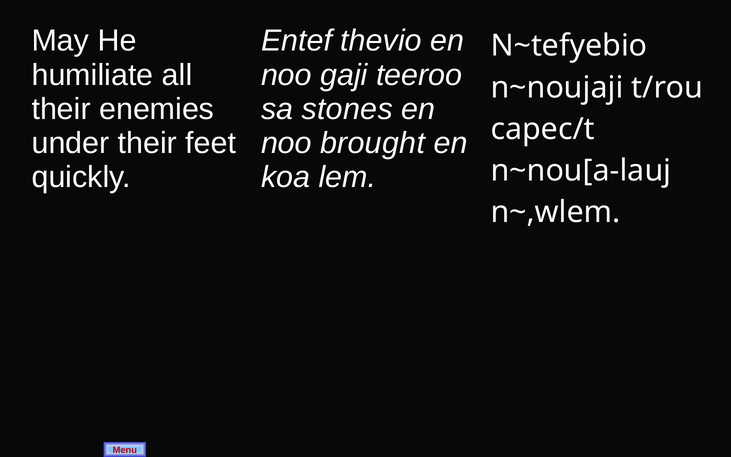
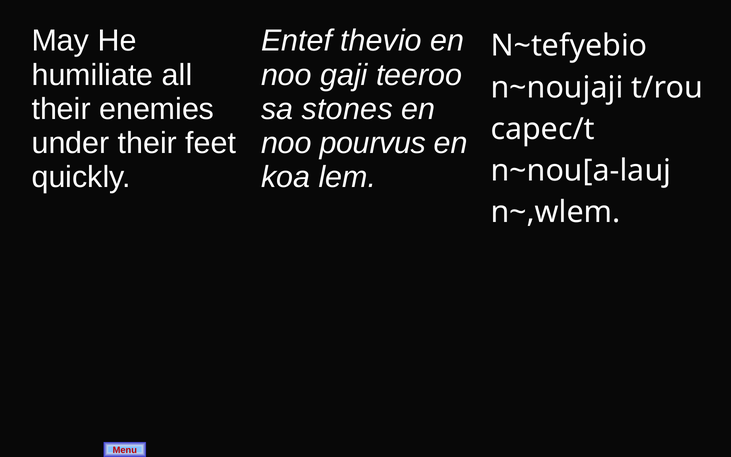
brought: brought -> pourvus
